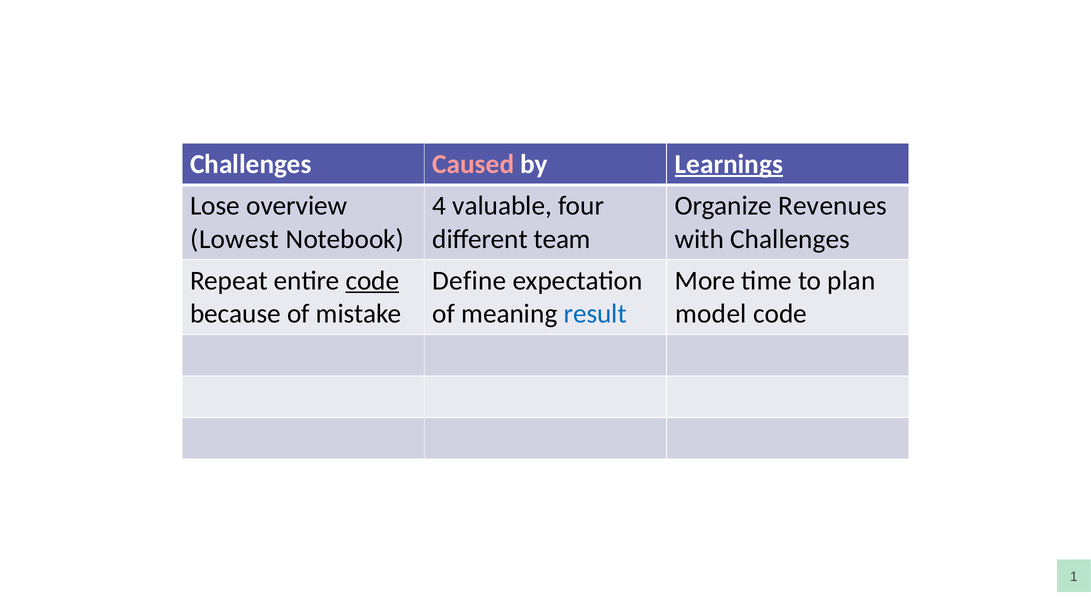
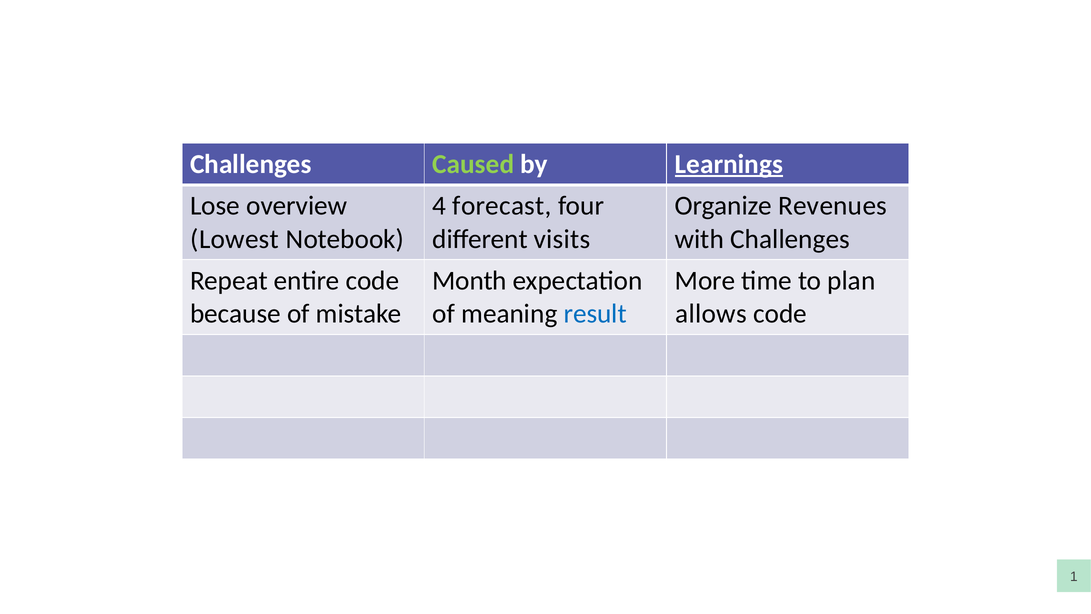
Caused colour: pink -> light green
valuable: valuable -> forecast
team: team -> visits
code at (372, 281) underline: present -> none
Define: Define -> Month
model: model -> allows
